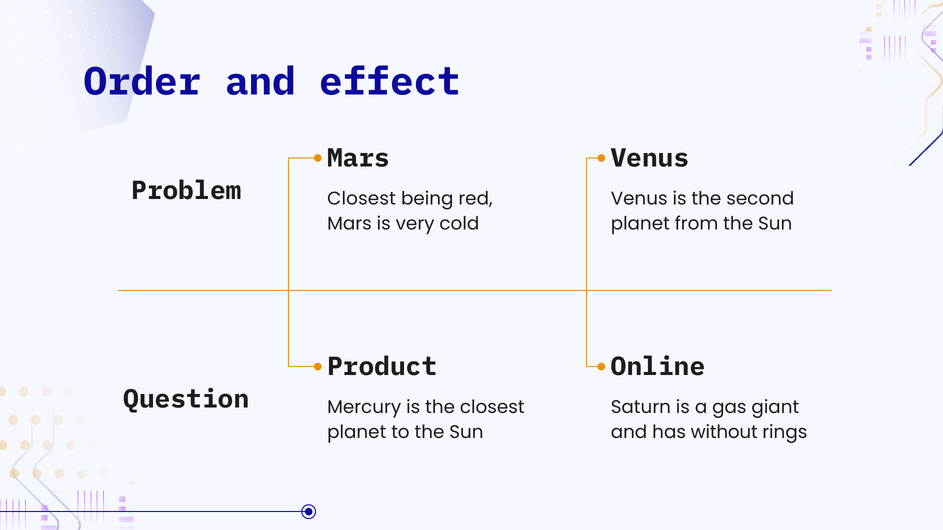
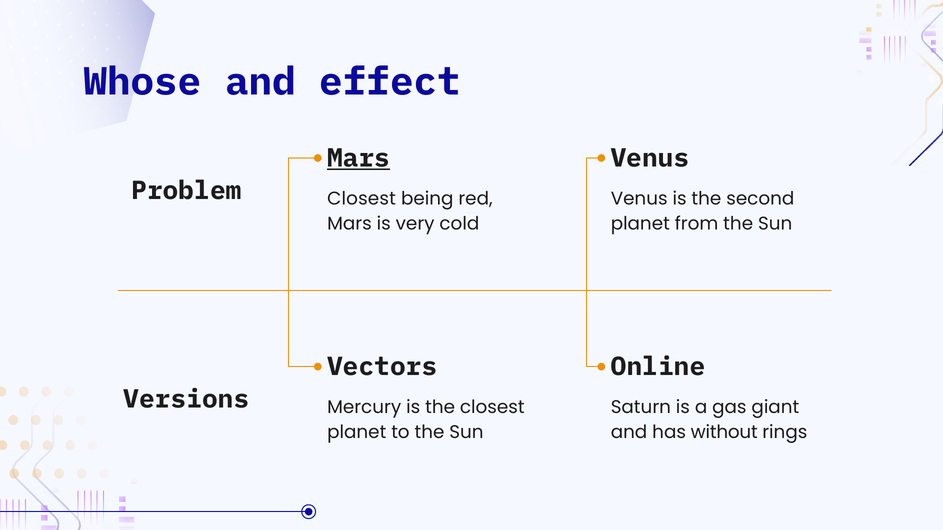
Order: Order -> Whose
Mars at (359, 158) underline: none -> present
Product: Product -> Vectors
Question: Question -> Versions
